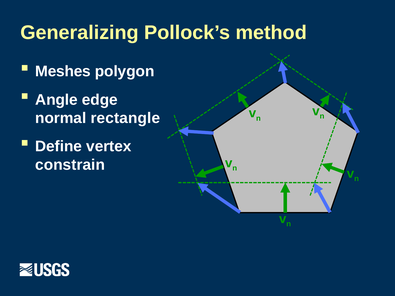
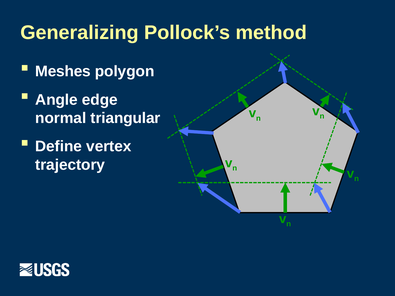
rectangle: rectangle -> triangular
constrain: constrain -> trajectory
